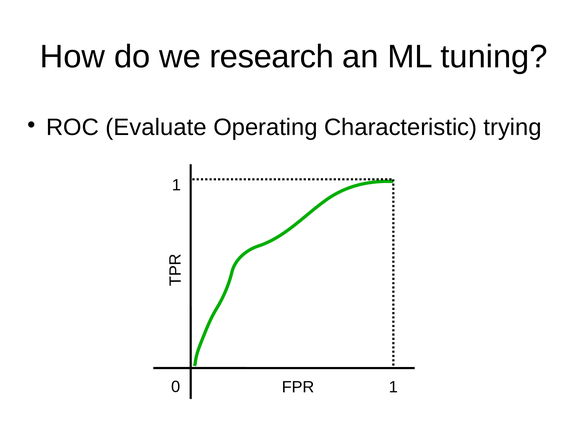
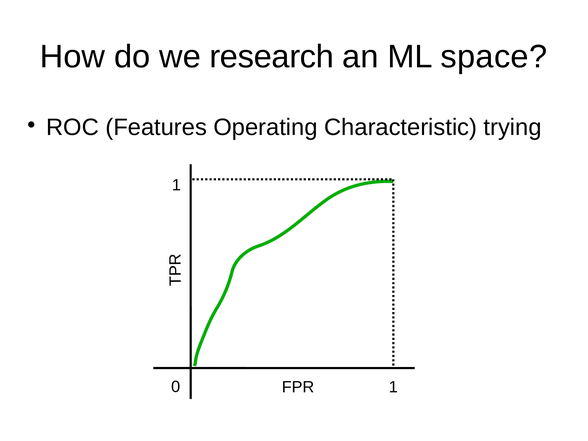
tuning: tuning -> space
Evaluate: Evaluate -> Features
